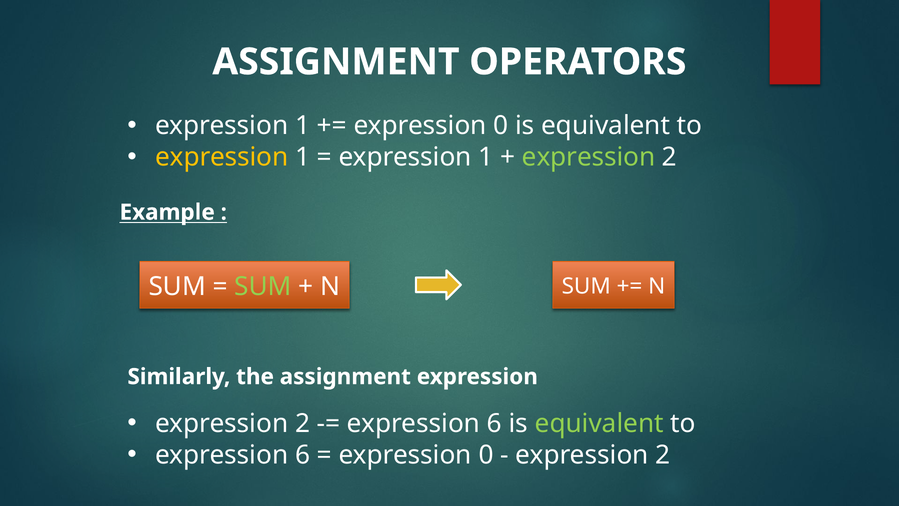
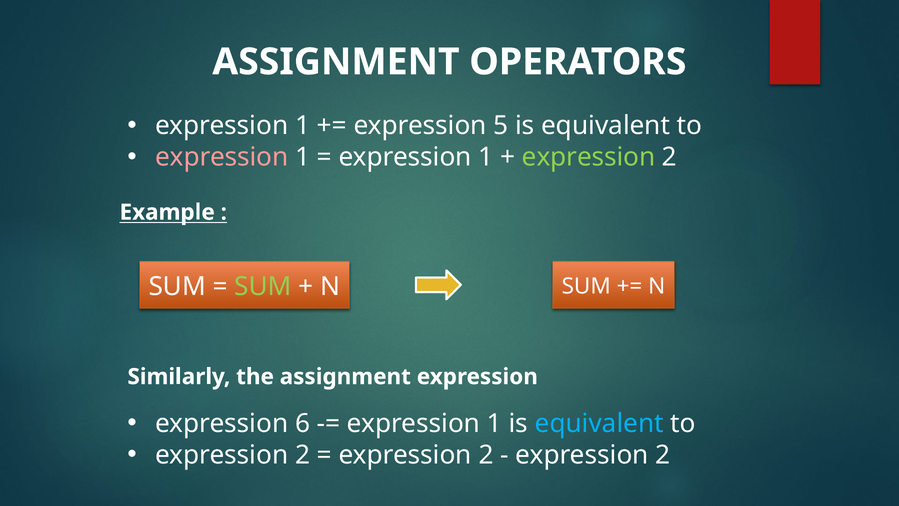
0 at (501, 126): 0 -> 5
expression at (222, 157) colour: yellow -> pink
2 at (303, 423): 2 -> 6
6 at (494, 423): 6 -> 1
equivalent at (599, 423) colour: light green -> light blue
6 at (303, 455): 6 -> 2
0 at (486, 455): 0 -> 2
